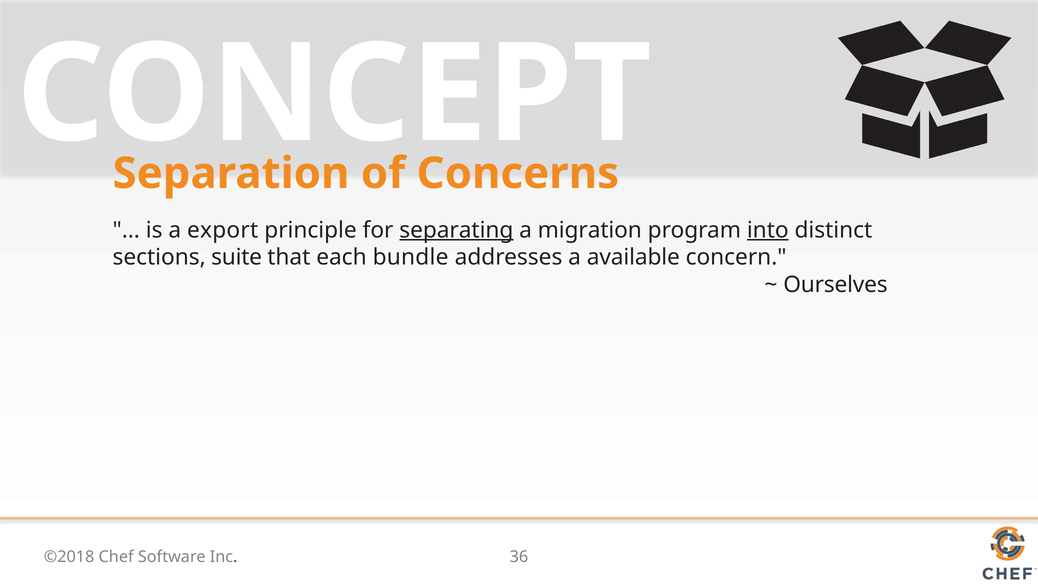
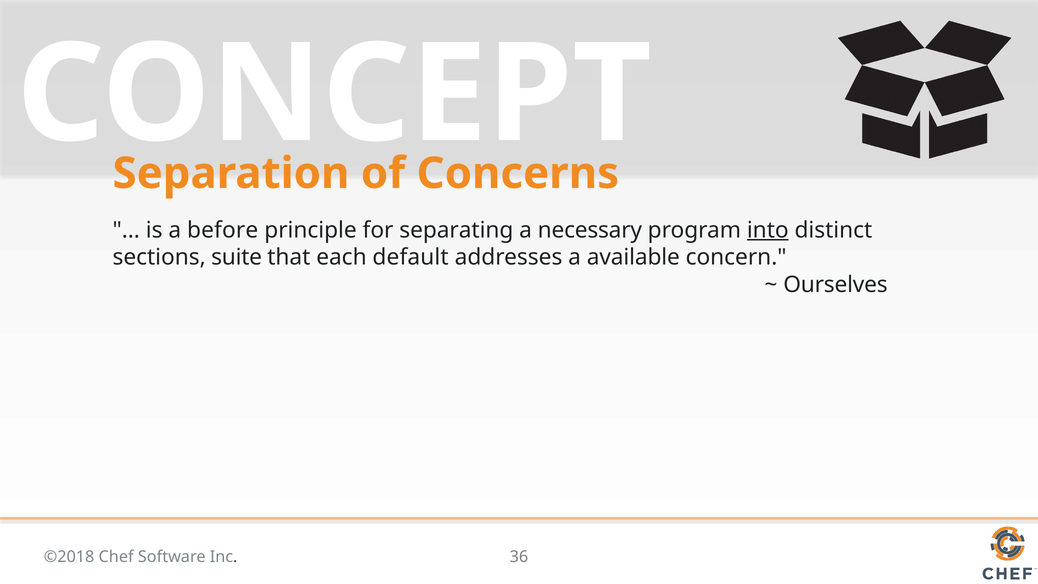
export: export -> before
separating underline: present -> none
migration: migration -> necessary
bundle: bundle -> default
